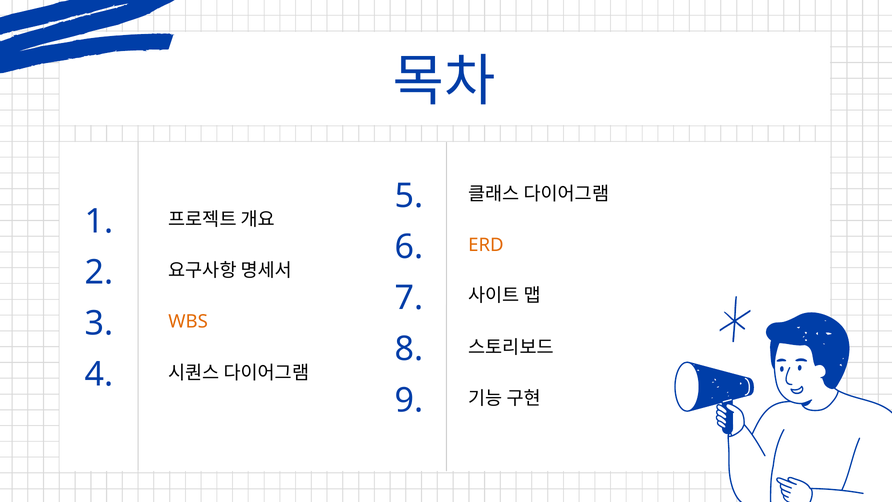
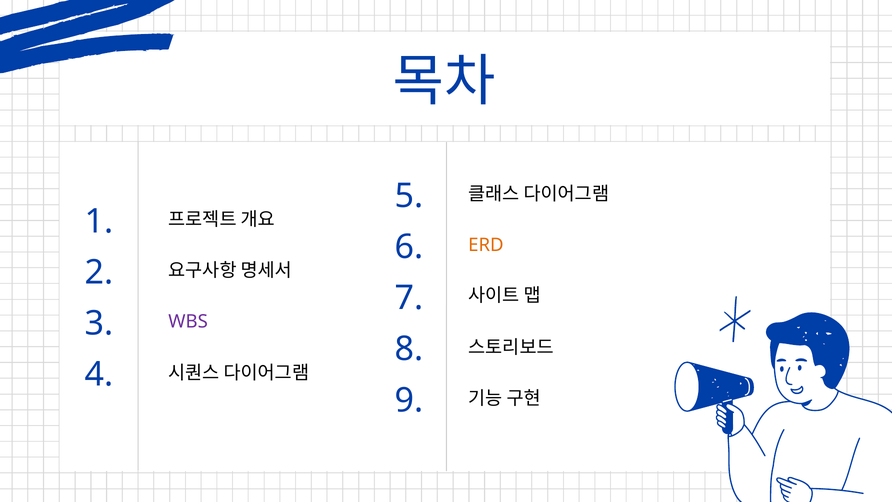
WBS colour: orange -> purple
